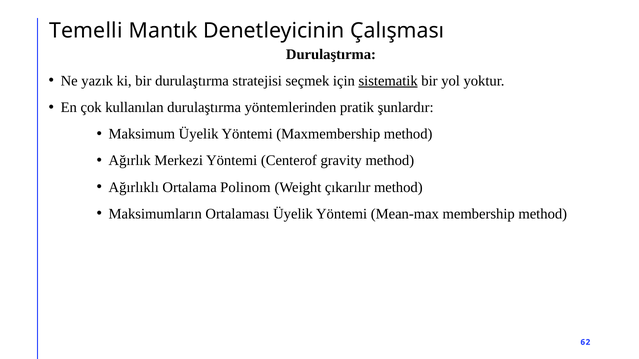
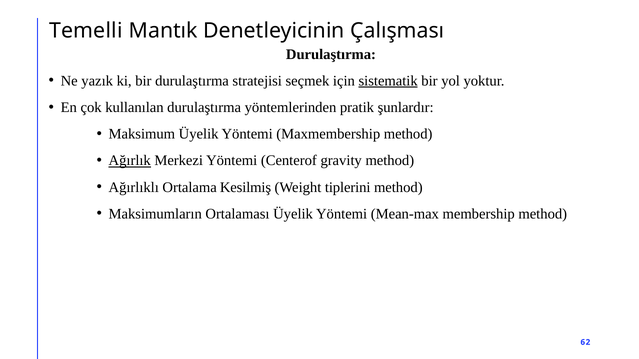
Ağırlık underline: none -> present
Polinom: Polinom -> Kesilmiş
çıkarılır: çıkarılır -> tiplerini
